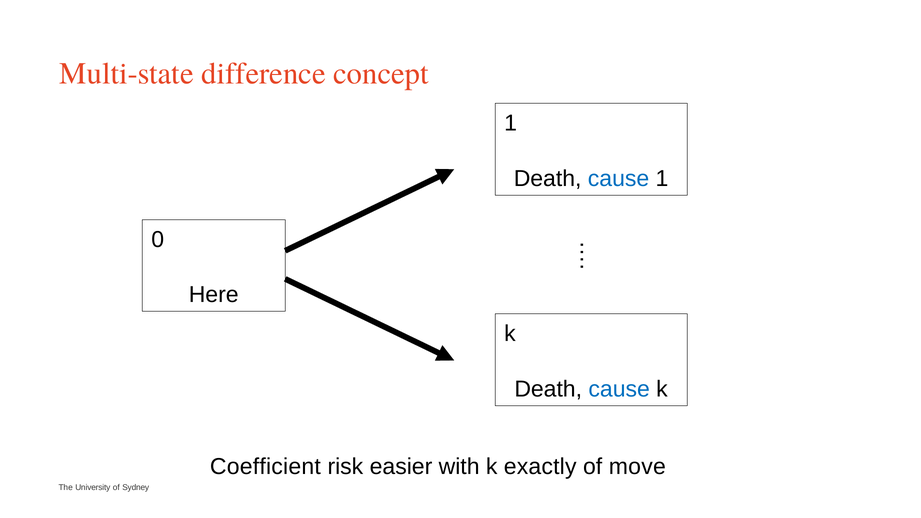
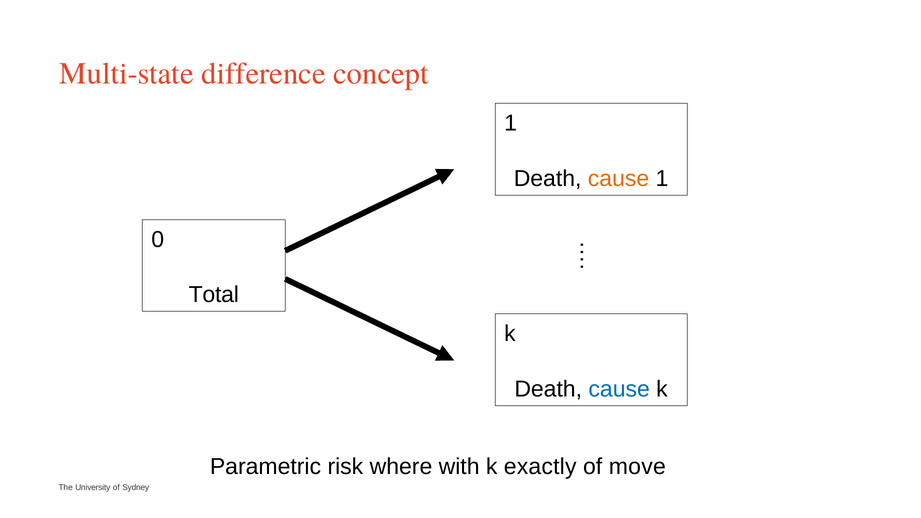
cause at (619, 179) colour: blue -> orange
Here: Here -> Total
Coefficient: Coefficient -> Parametric
easier: easier -> where
